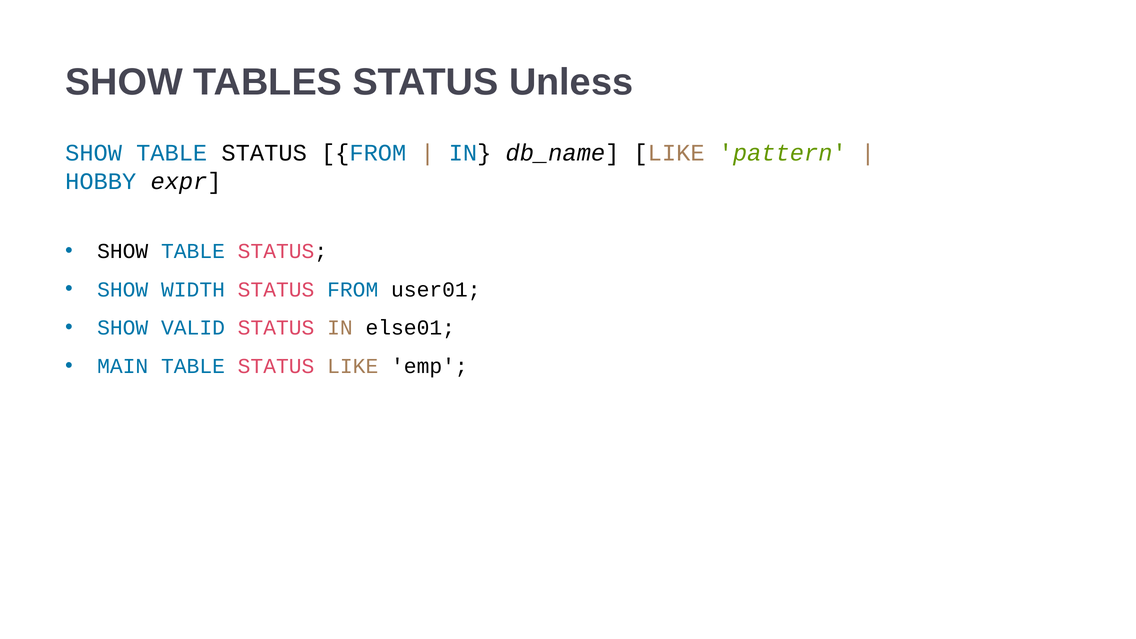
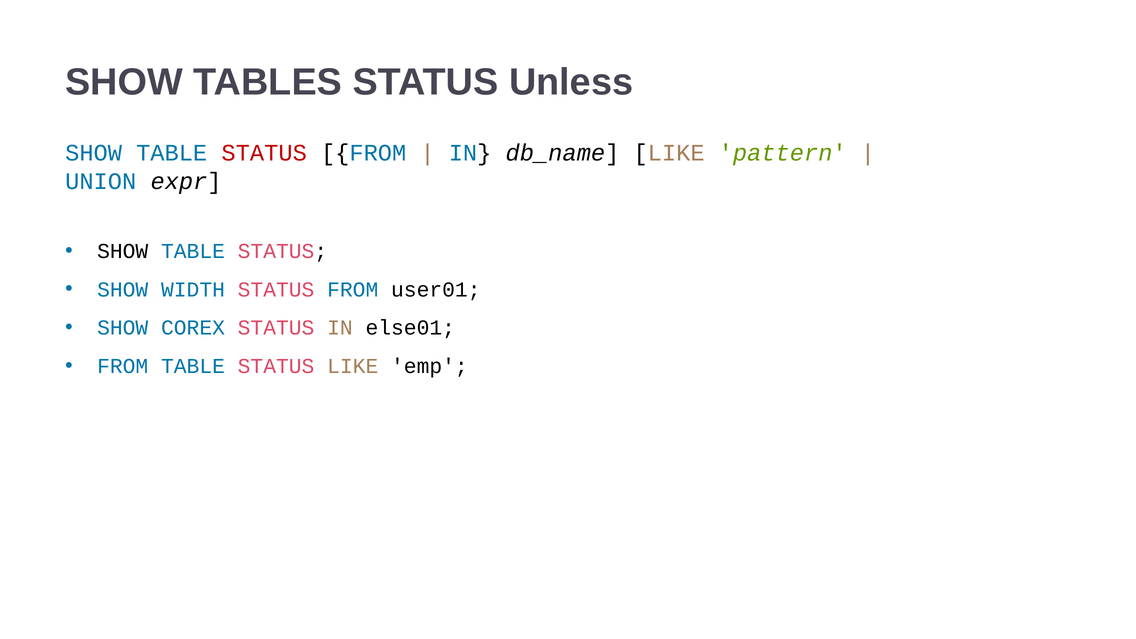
STATUS at (264, 153) colour: black -> red
HOBBY: HOBBY -> UNION
VALID: VALID -> COREX
MAIN at (123, 366): MAIN -> FROM
